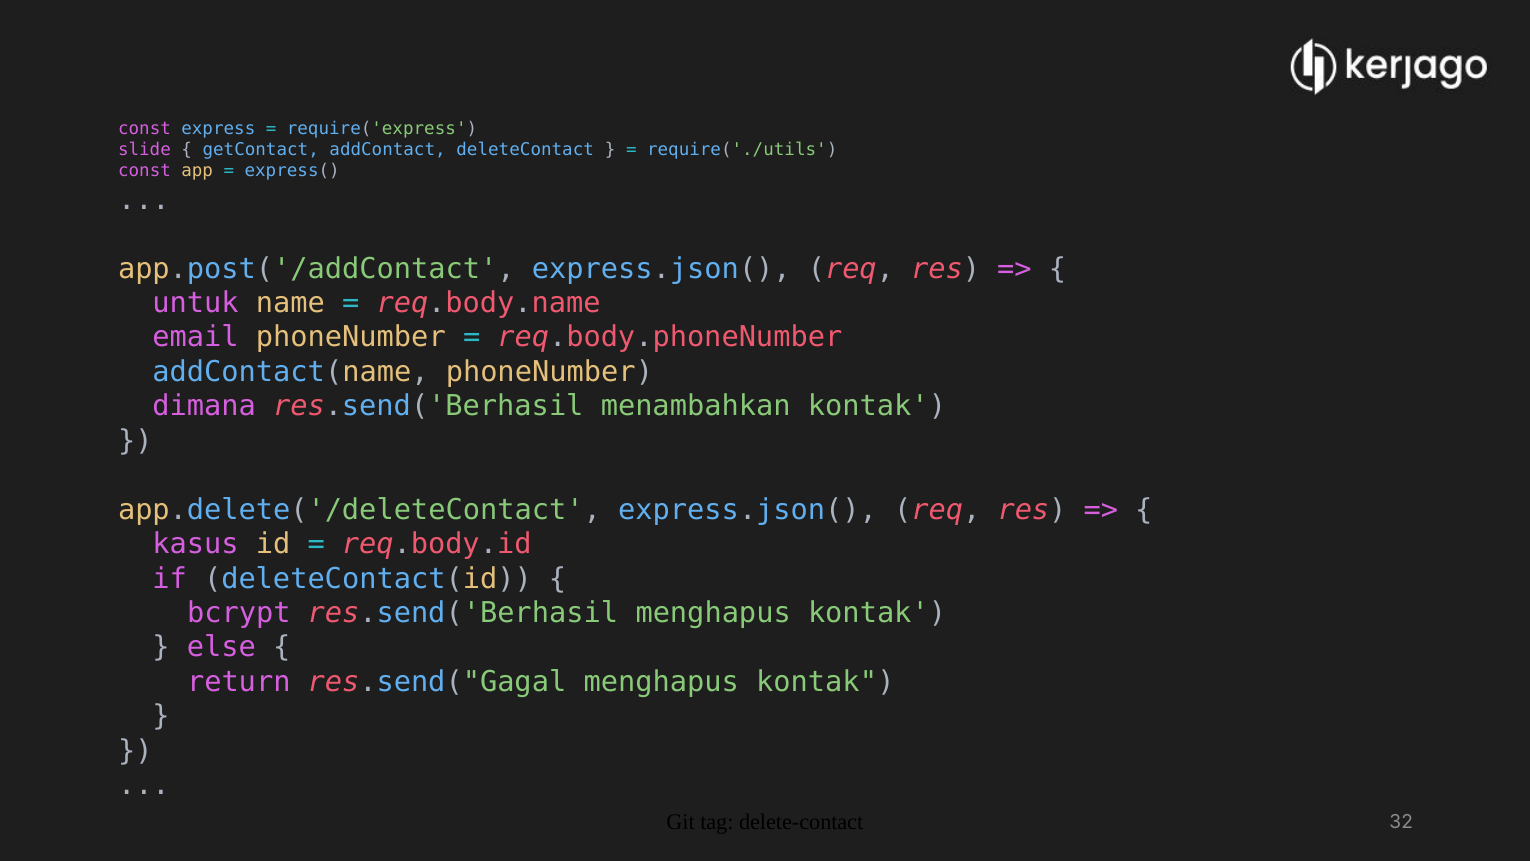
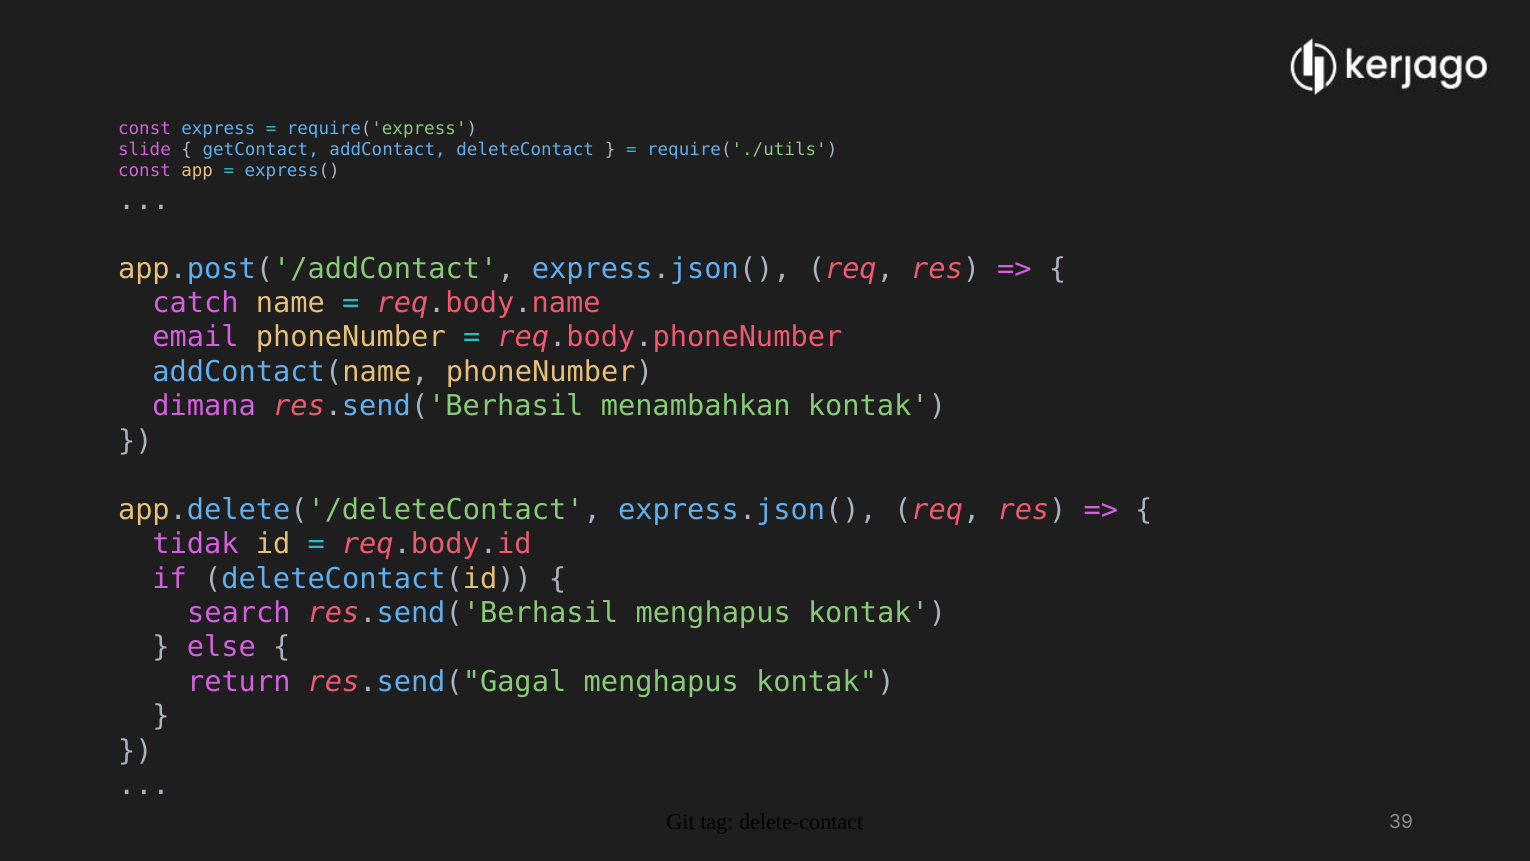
untuk: untuk -> catch
kasus: kasus -> tidak
bcrypt: bcrypt -> search
32: 32 -> 39
